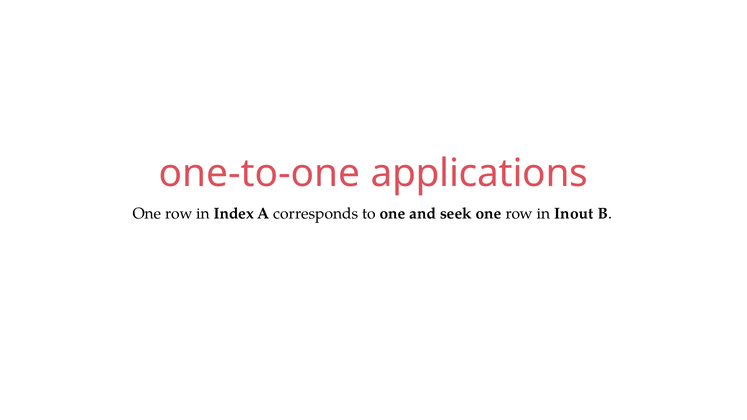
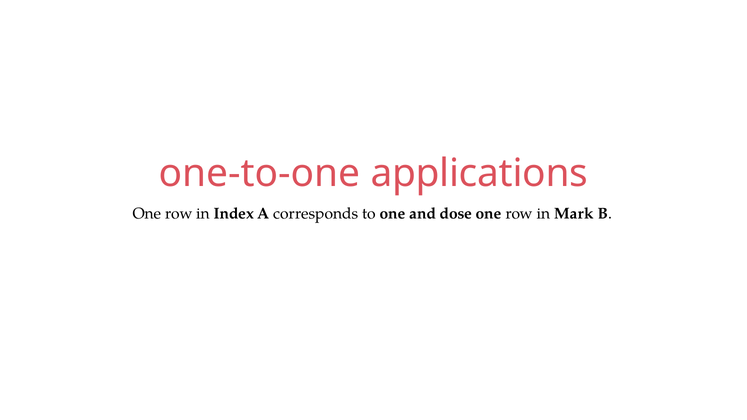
seek: seek -> dose
Inout: Inout -> Mark
